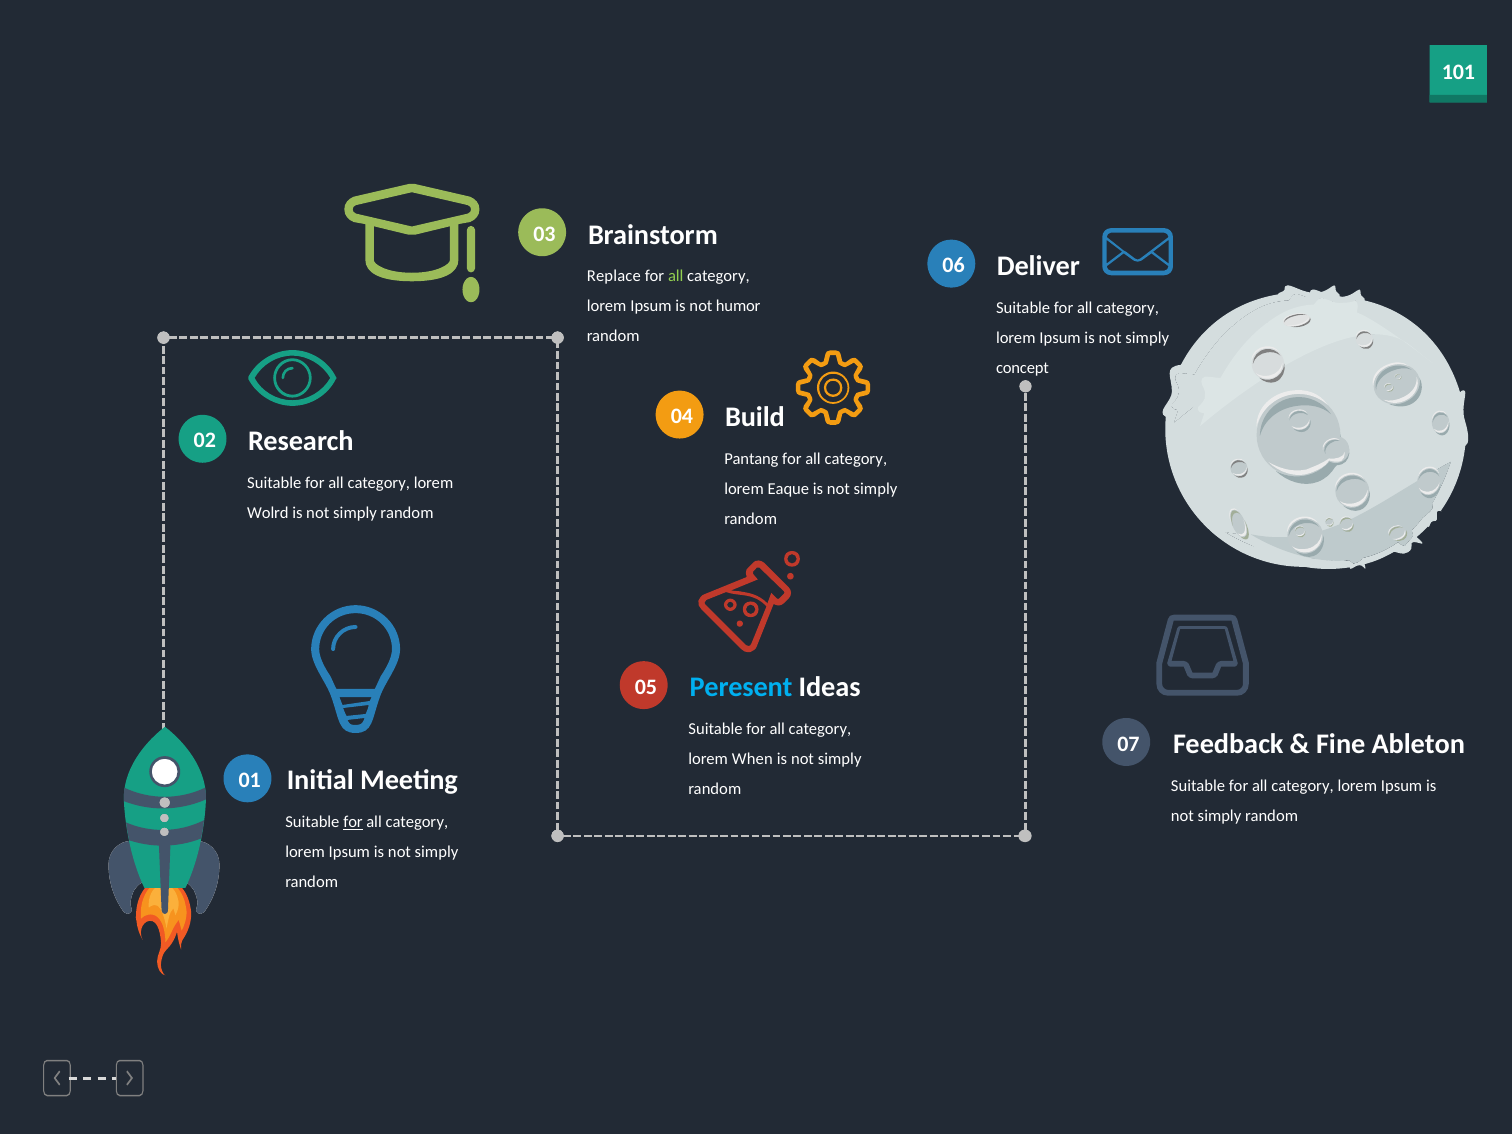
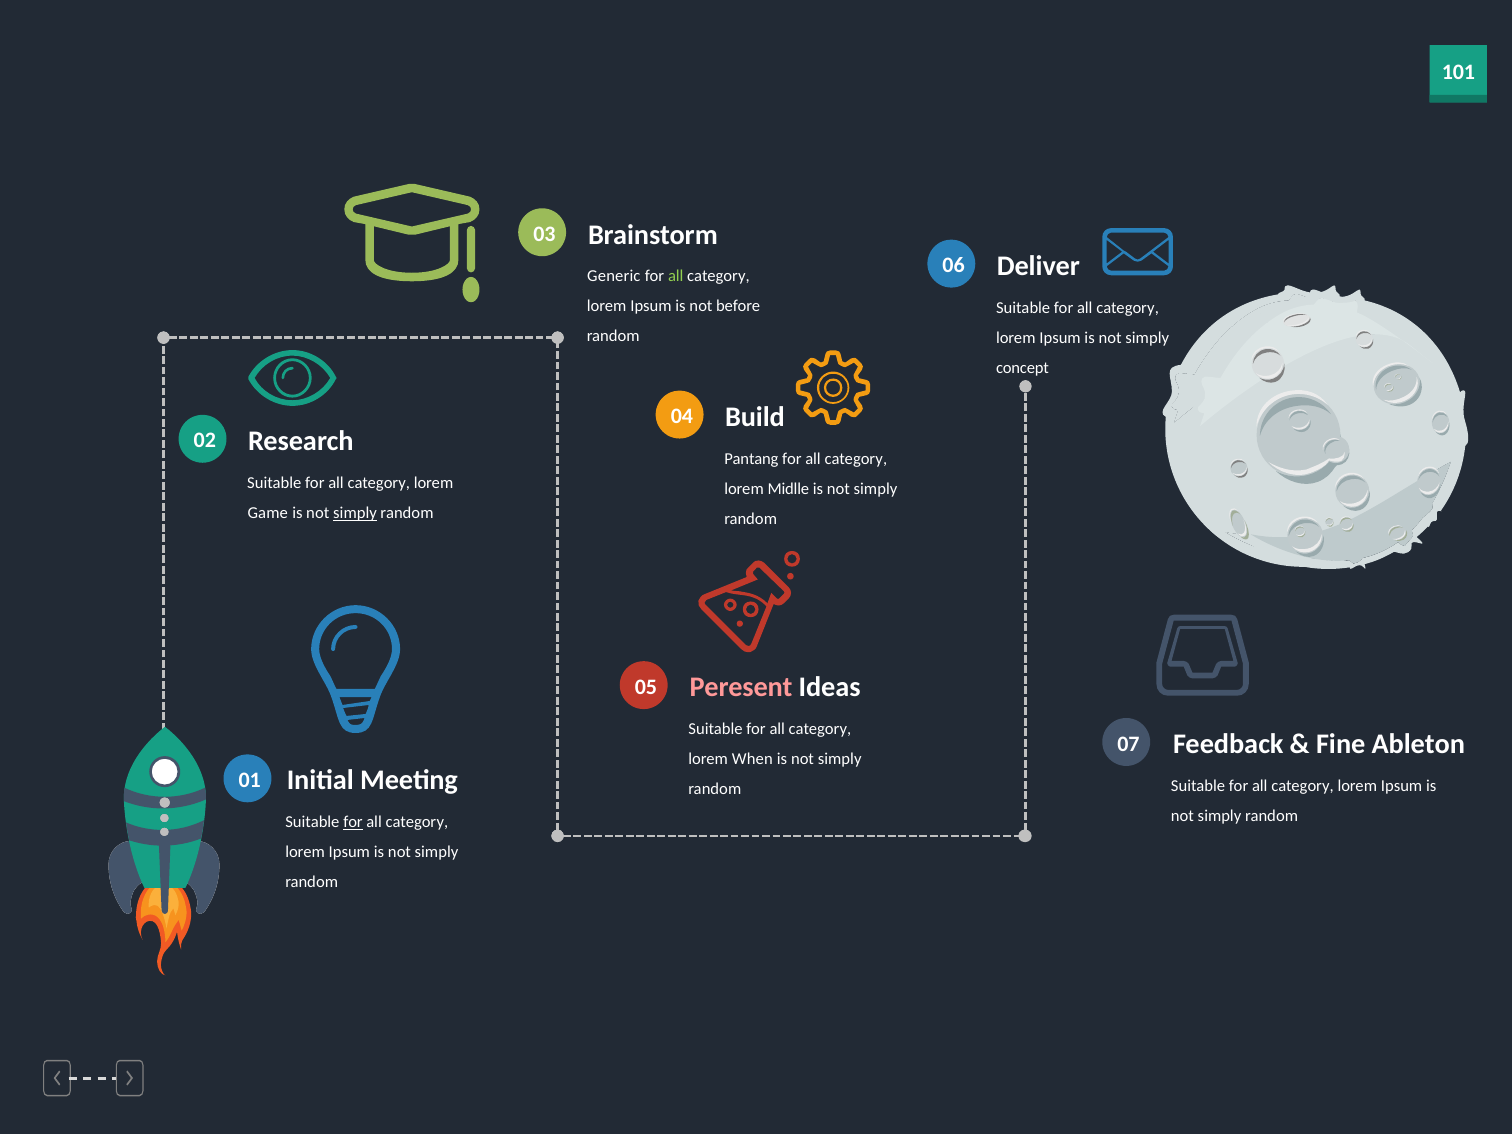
Replace: Replace -> Generic
humor: humor -> before
Eaque: Eaque -> Midlle
Wolrd: Wolrd -> Game
simply at (355, 513) underline: none -> present
Peresent colour: light blue -> pink
